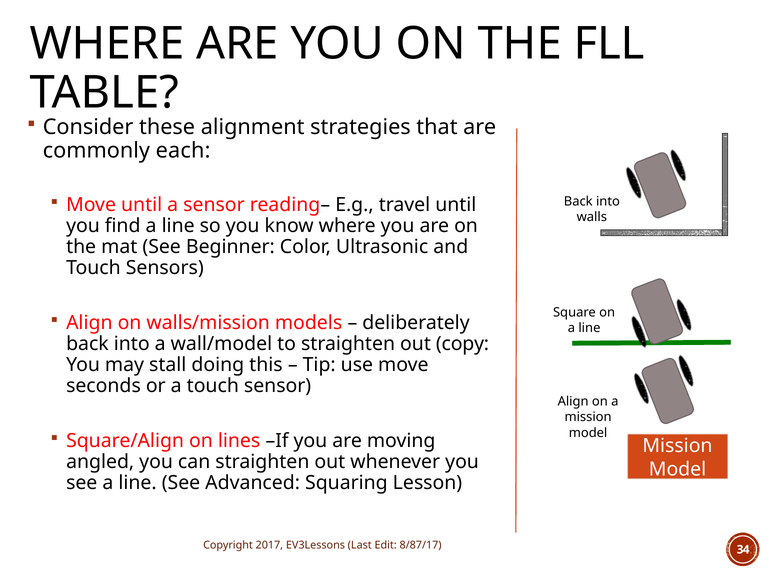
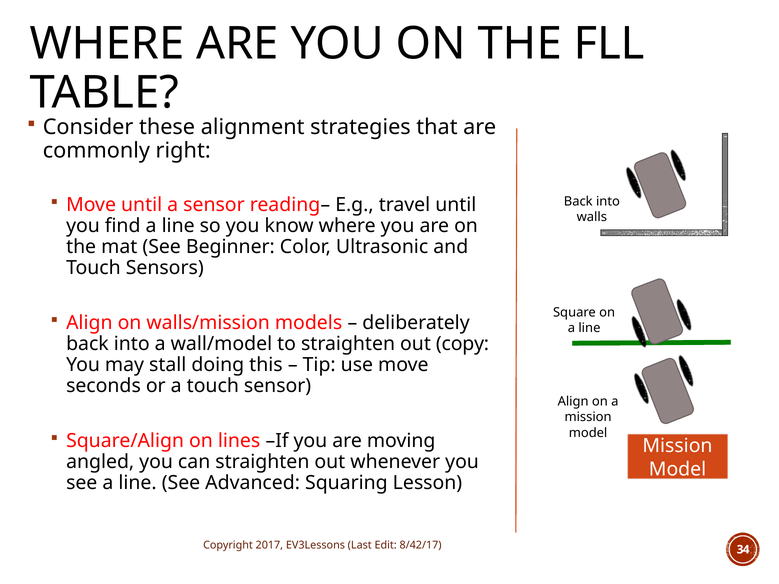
each: each -> right
8/87/17: 8/87/17 -> 8/42/17
